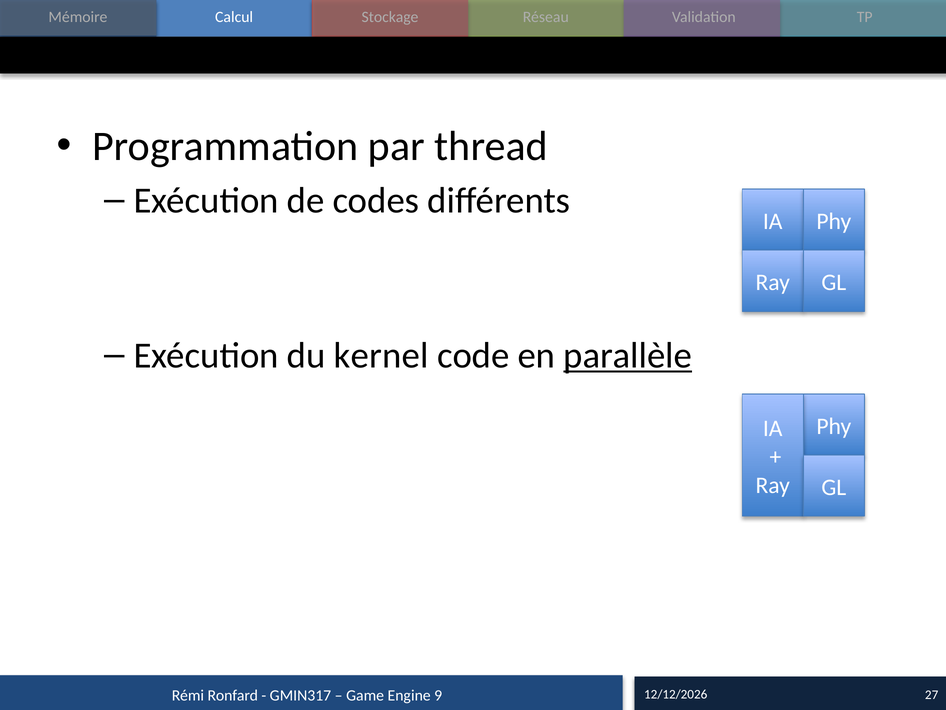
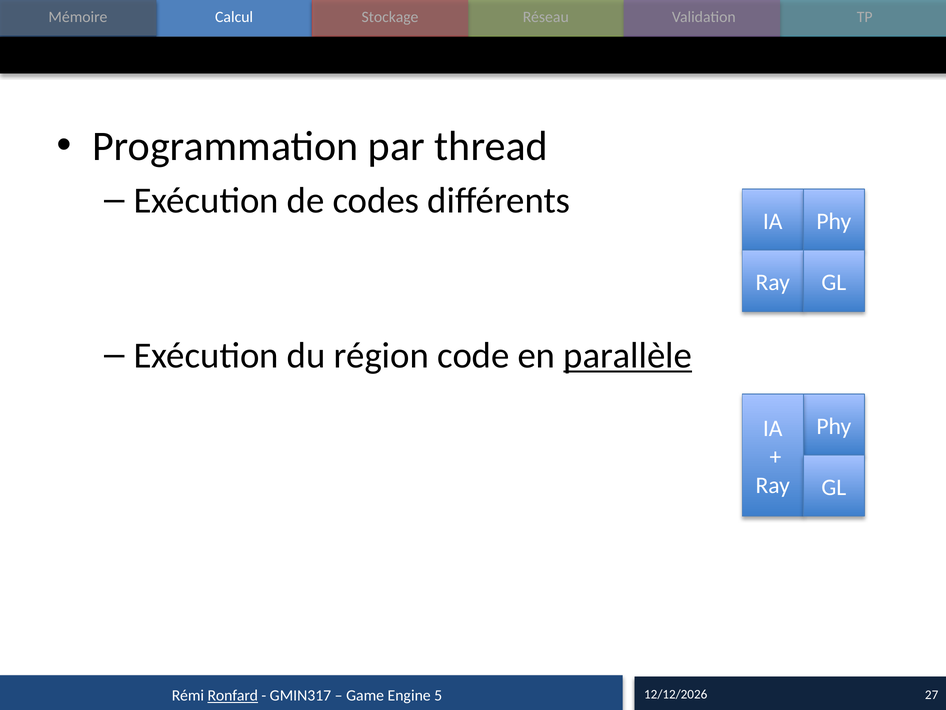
kernel: kernel -> région
Ronfard underline: none -> present
9: 9 -> 5
